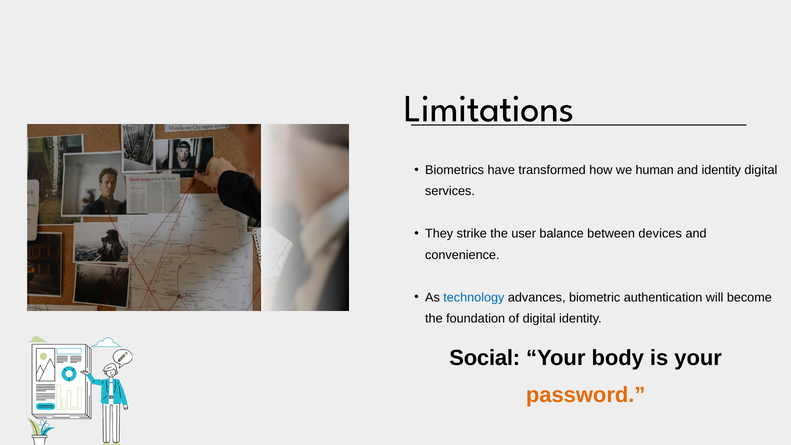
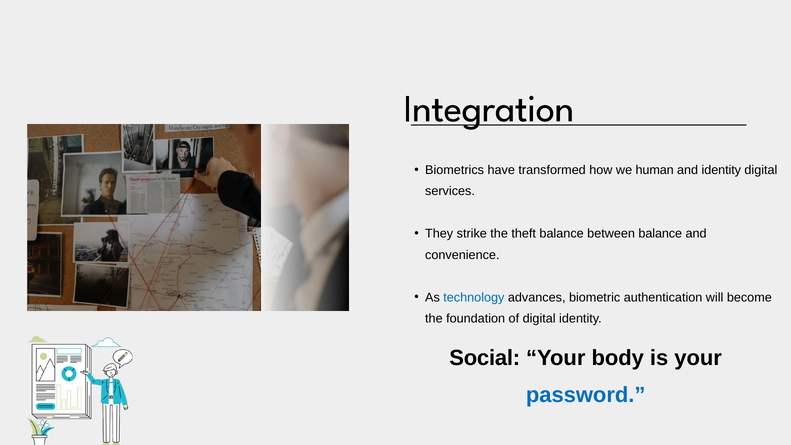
Limitations: Limitations -> Integration
user: user -> theft
between devices: devices -> balance
password colour: orange -> blue
